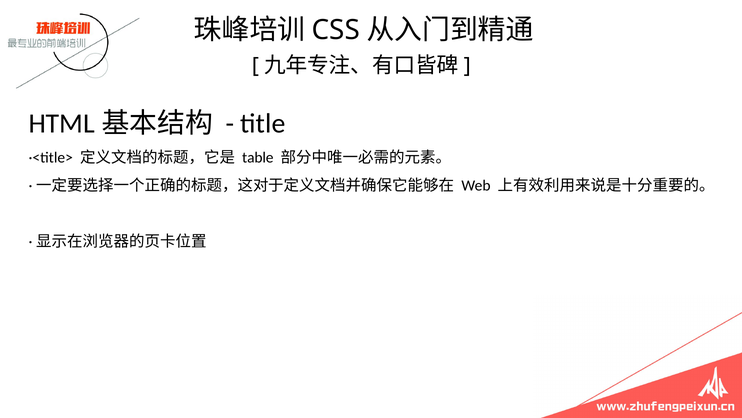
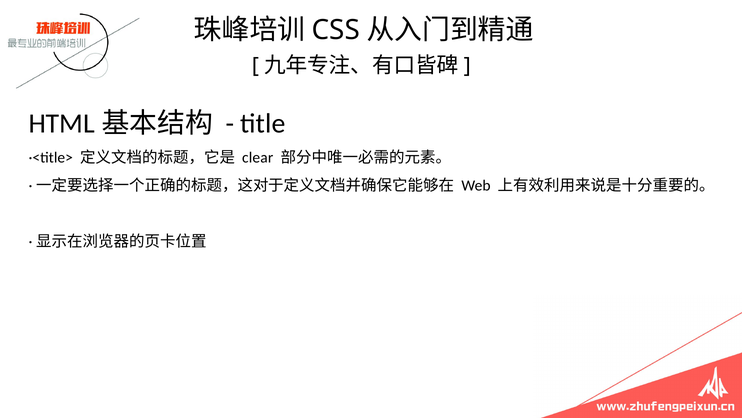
table: table -> clear
